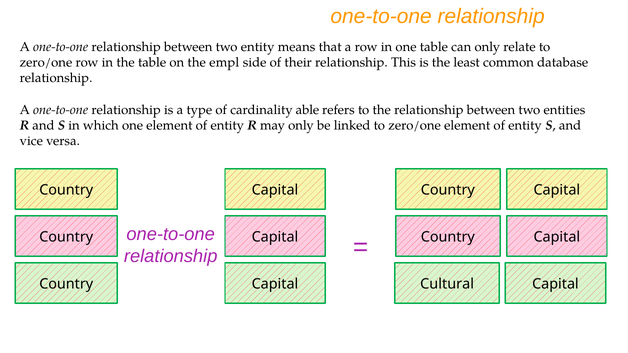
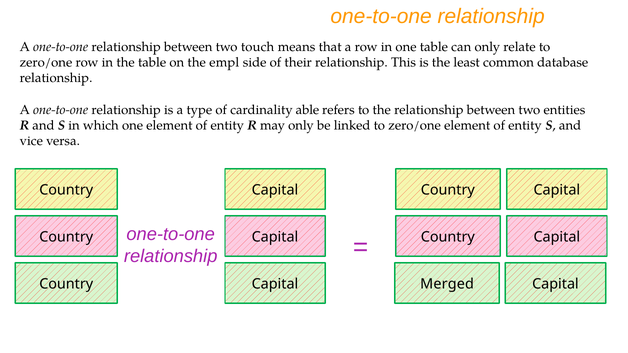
two entity: entity -> touch
Cultural: Cultural -> Merged
